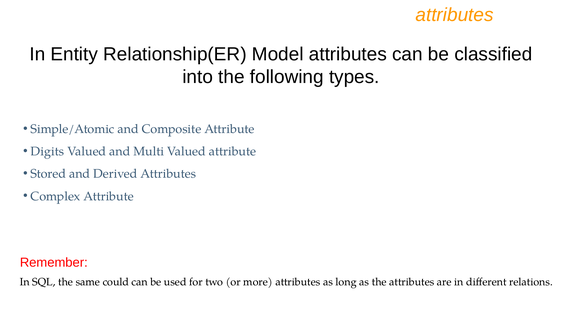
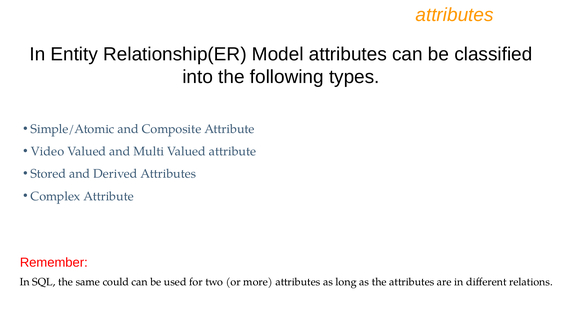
Digits: Digits -> Video
